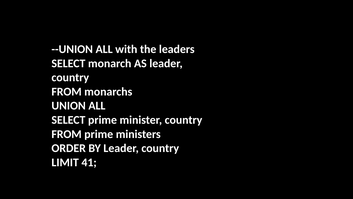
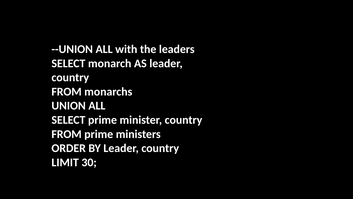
41: 41 -> 30
